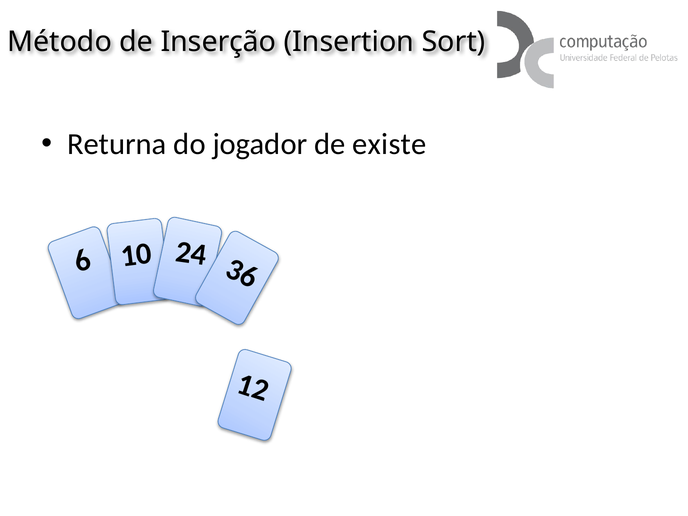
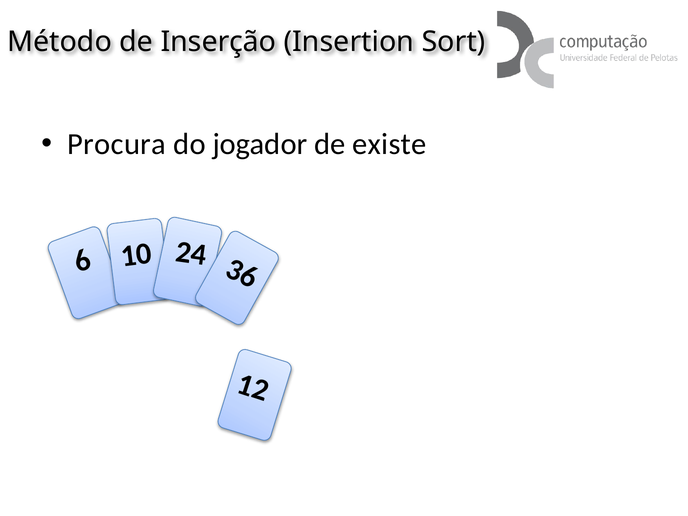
Returna: Returna -> Procura
